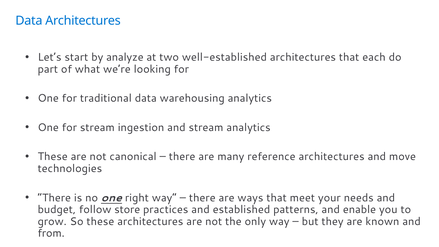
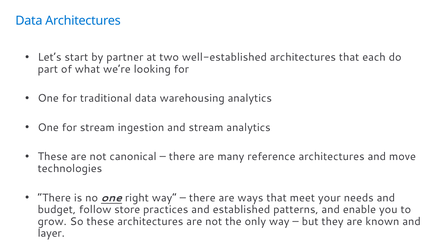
analyze: analyze -> partner
from: from -> layer
